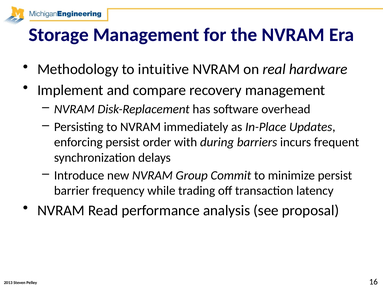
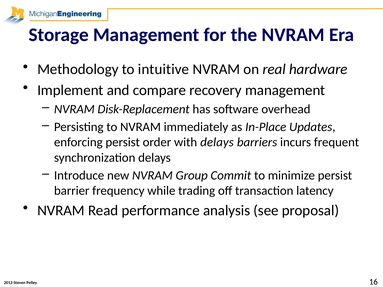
with during: during -> delays
